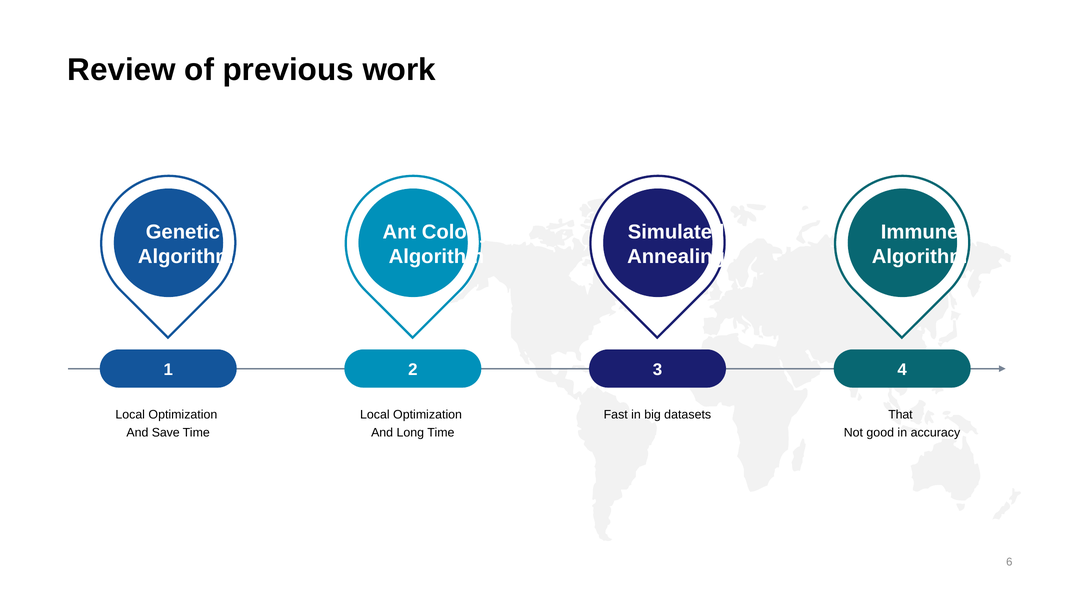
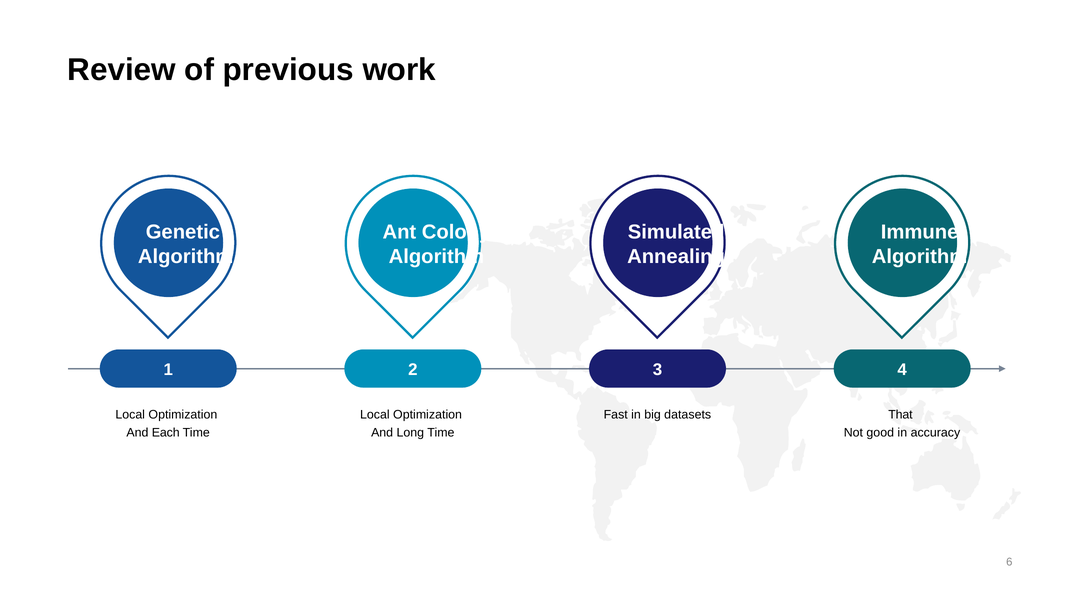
Save: Save -> Each
